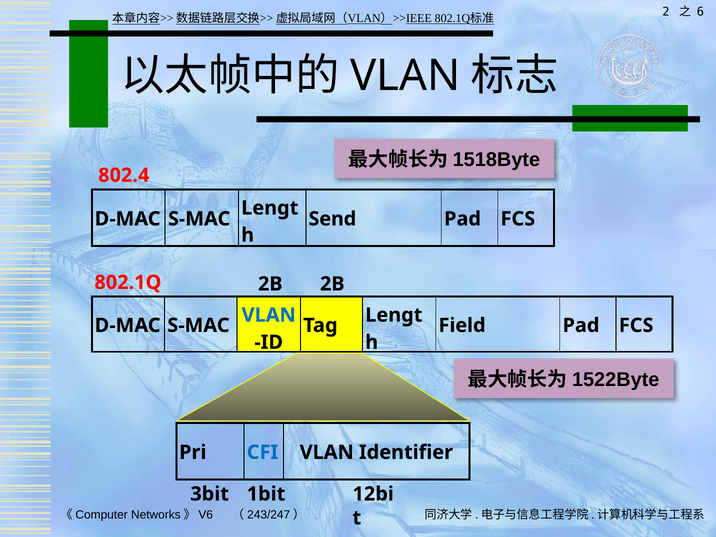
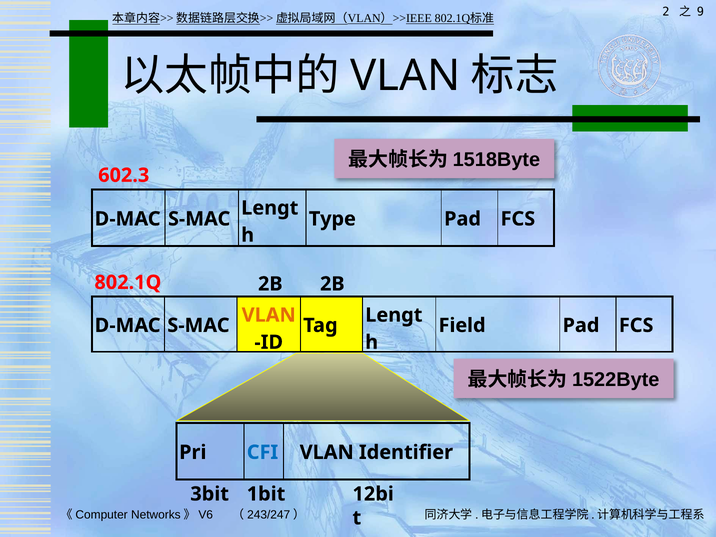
6: 6 -> 9
802.4: 802.4 -> 602.3
Send: Send -> Type
VLAN at (269, 315) colour: blue -> orange
